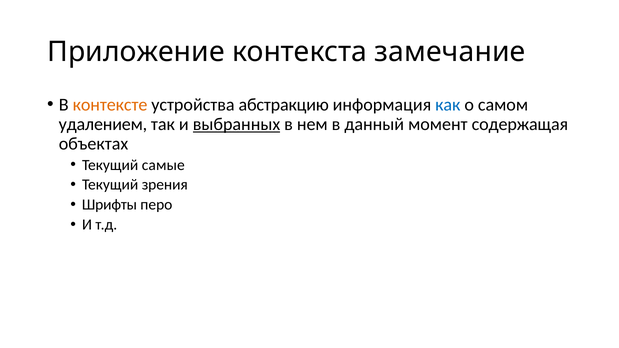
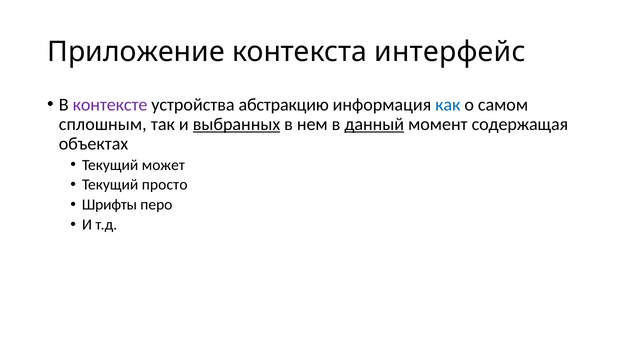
замечание: замечание -> интерфейс
контексте colour: orange -> purple
удалением: удалением -> сплошным
данный underline: none -> present
самые: самые -> может
зрения: зрения -> просто
